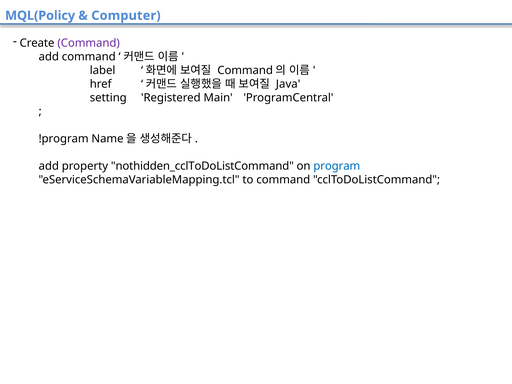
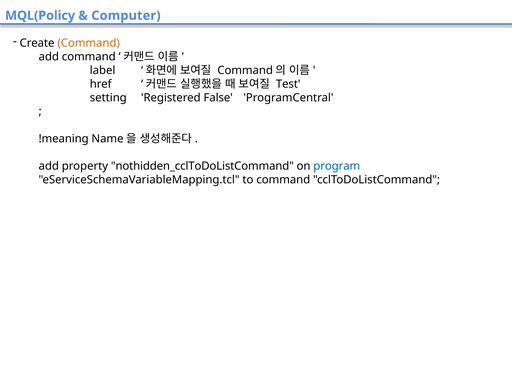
Command at (89, 43) colour: purple -> orange
Java: Java -> Test
Main: Main -> False
!program: !program -> !meaning
